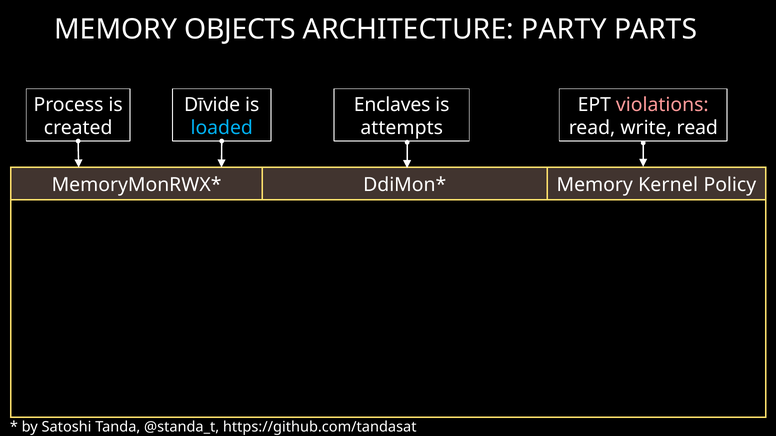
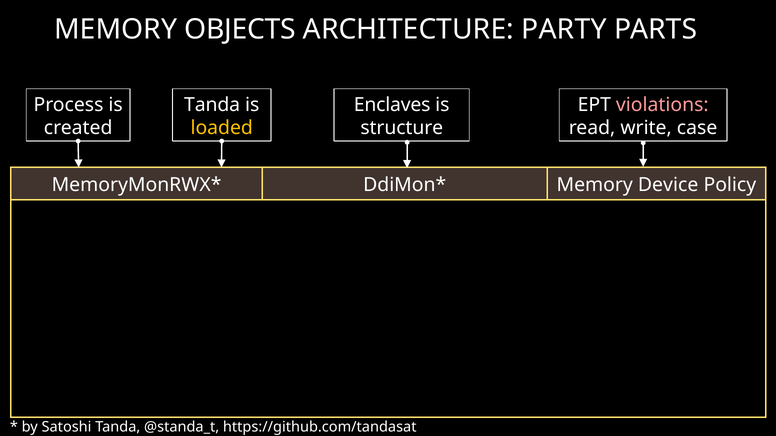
Dīvide at (212, 105): Dīvide -> Tanda
loaded colour: light blue -> yellow
attempts: attempts -> structure
write read: read -> case
Kernel: Kernel -> Device
